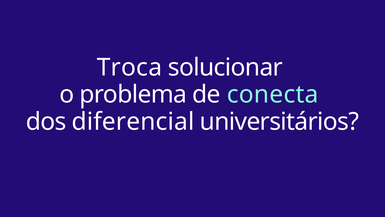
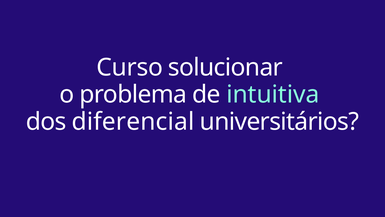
Troca: Troca -> Curso
conecta: conecta -> intuitiva
